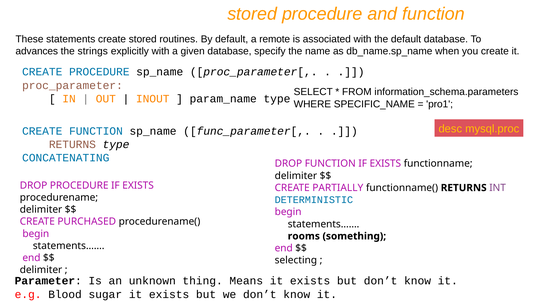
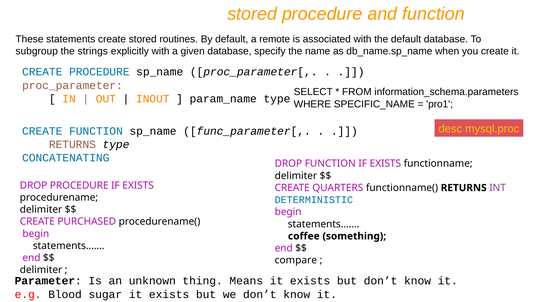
advances: advances -> subgroup
PARTIALLY: PARTIALLY -> QUARTERS
rooms: rooms -> coffee
selecting: selecting -> compare
